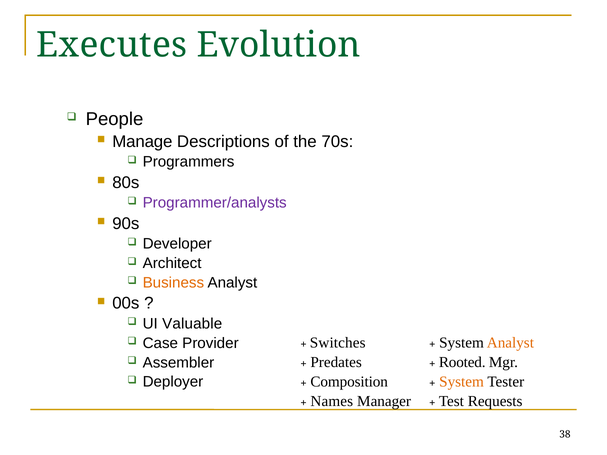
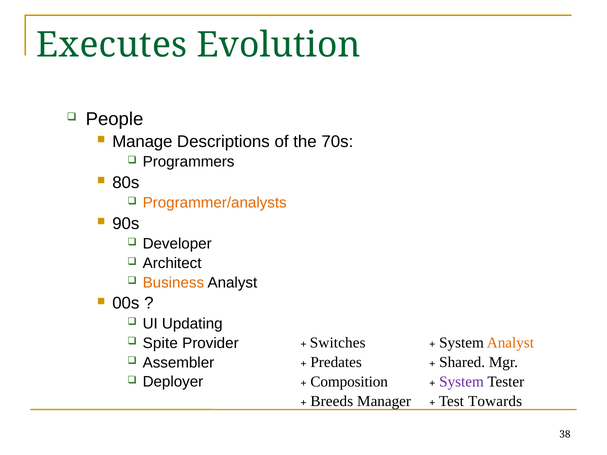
Programmer/analysts colour: purple -> orange
Valuable: Valuable -> Updating
Case: Case -> Spite
Rooted: Rooted -> Shared
System at (462, 382) colour: orange -> purple
Names: Names -> Breeds
Requests: Requests -> Towards
